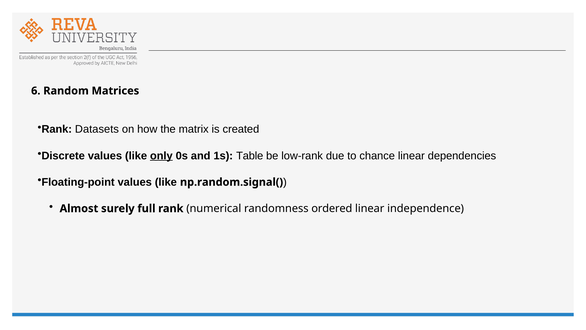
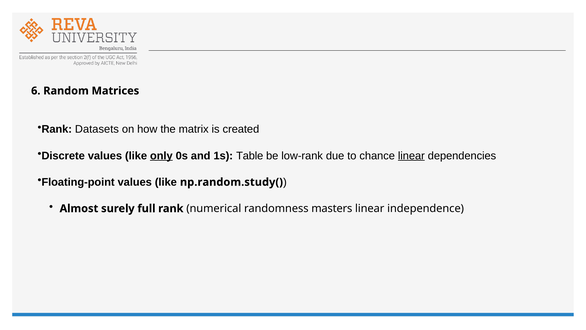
linear at (411, 156) underline: none -> present
np.random.signal(: np.random.signal( -> np.random.study(
ordered: ordered -> masters
